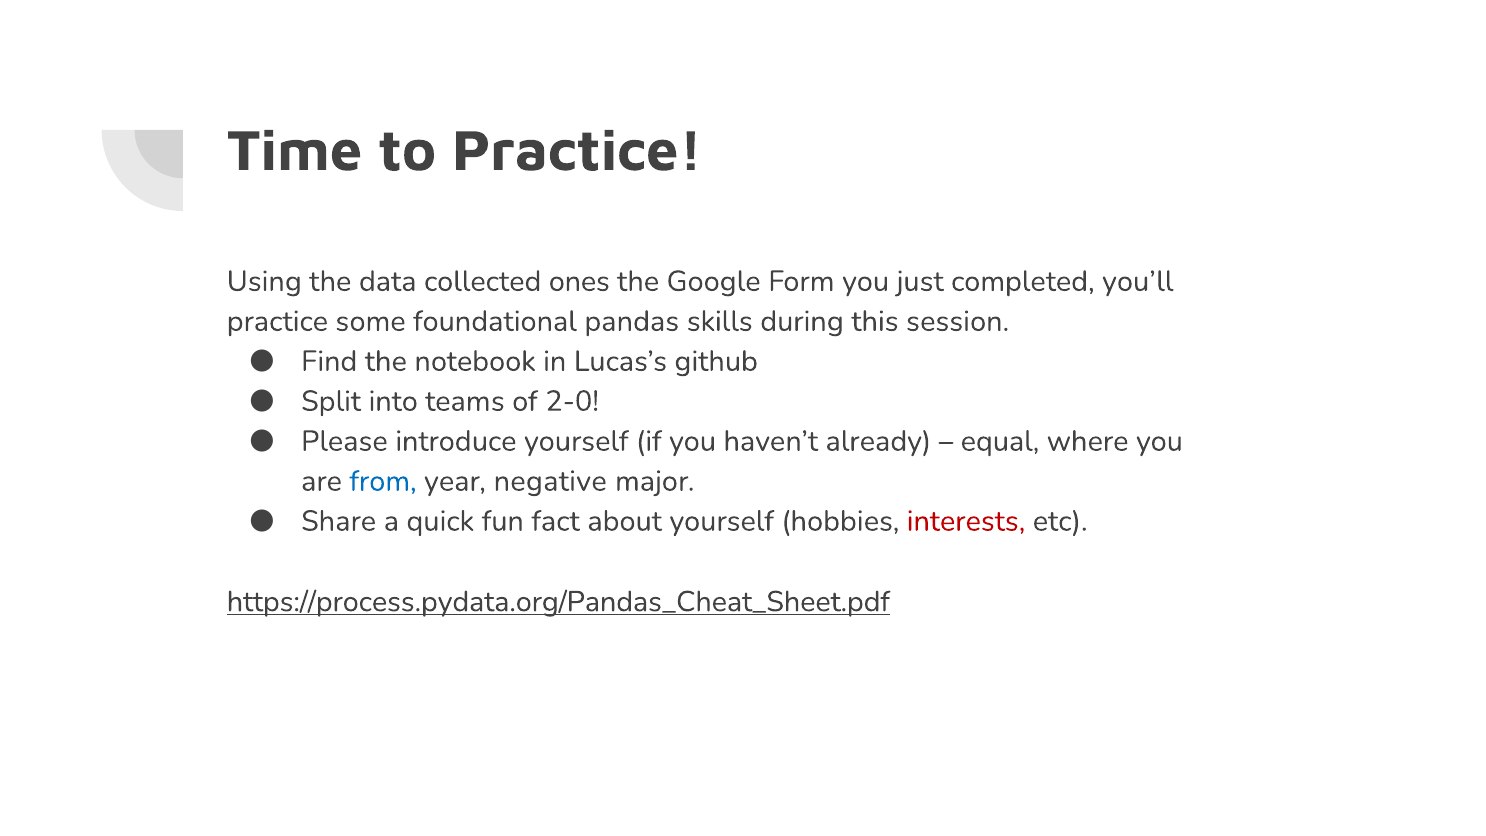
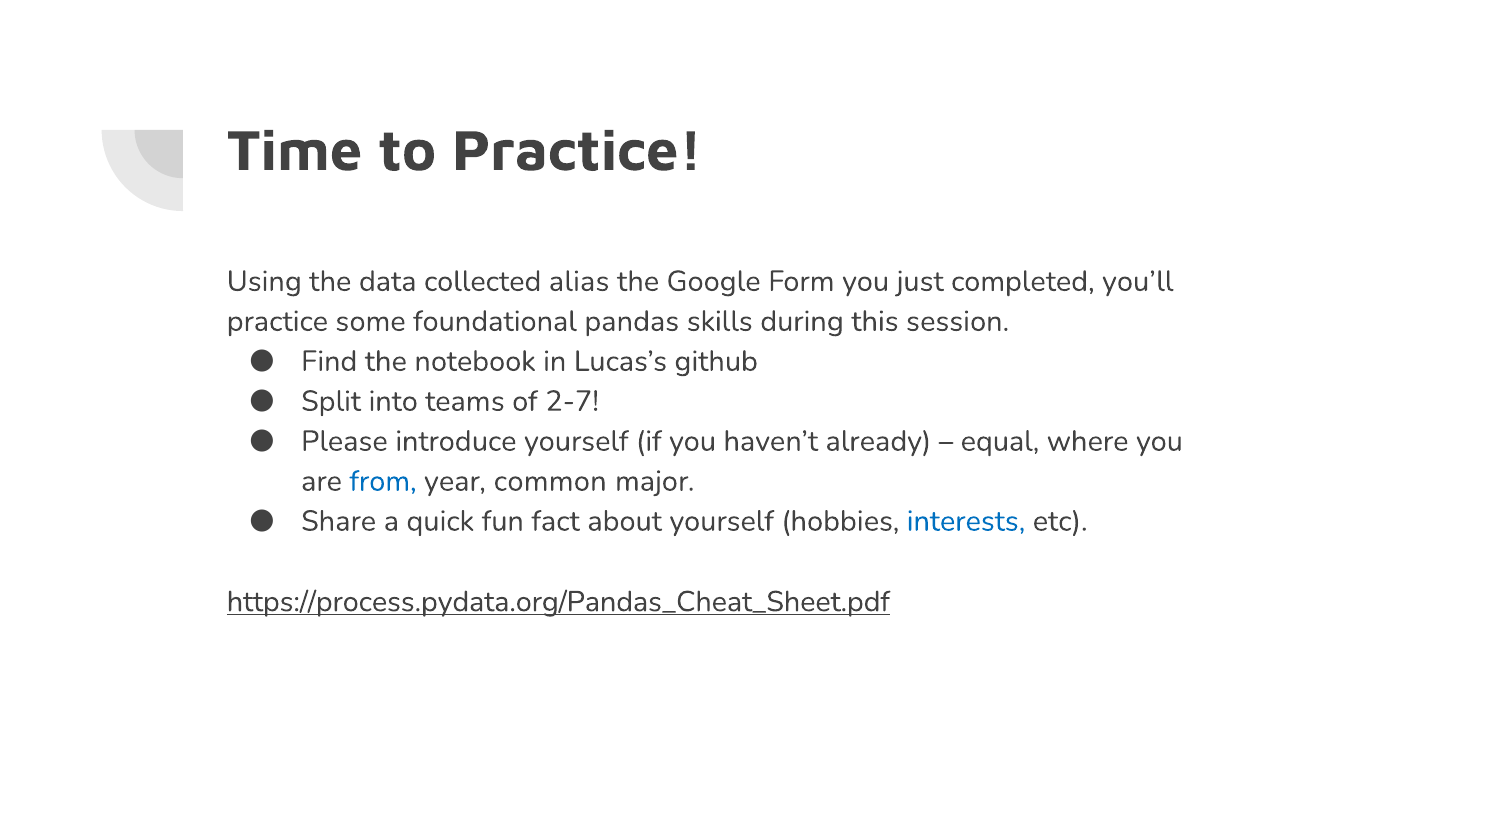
ones: ones -> alias
2-0: 2-0 -> 2-7
negative: negative -> common
interests colour: red -> blue
